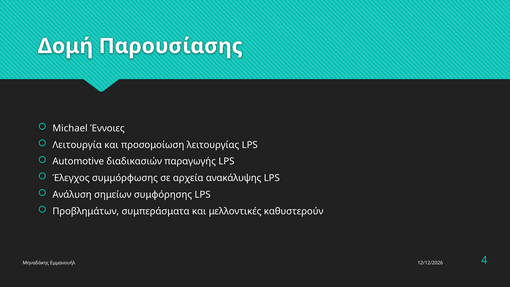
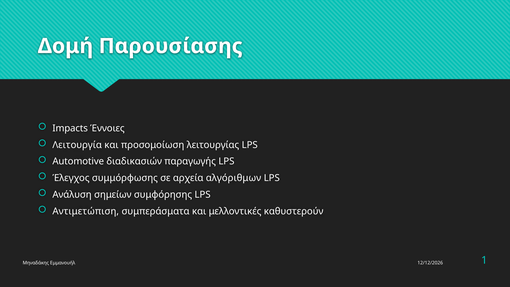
Michael: Michael -> Impacts
ανακάλυψης: ανακάλυψης -> αλγόριθμων
Προβλημάτων: Προβλημάτων -> Αντιμετώπιση
4: 4 -> 1
